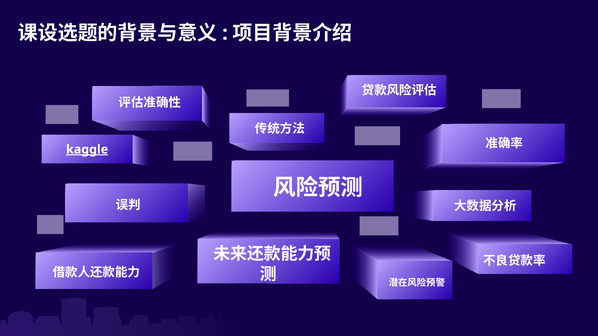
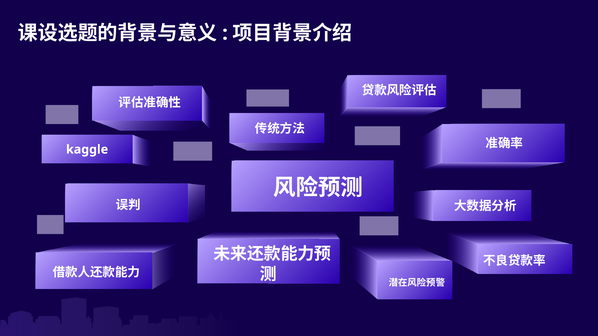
kaggle underline: present -> none
